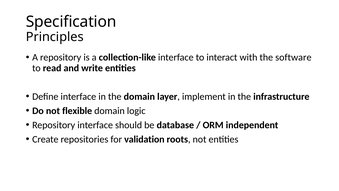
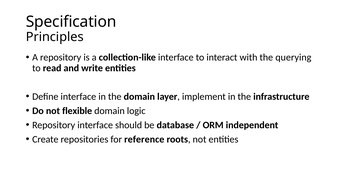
software: software -> querying
validation: validation -> reference
